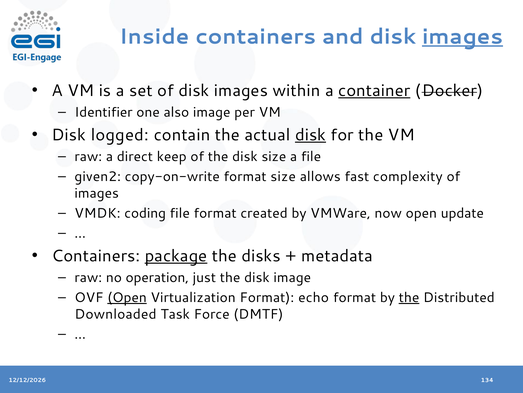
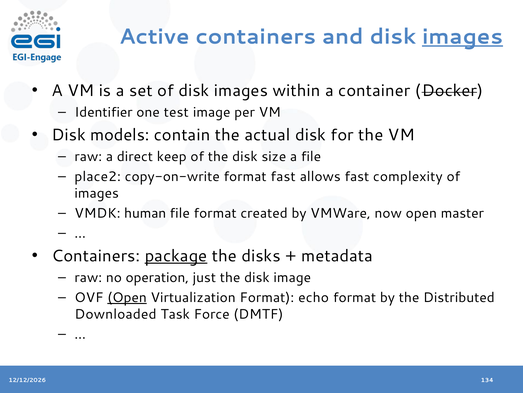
Inside: Inside -> Active
container underline: present -> none
also: also -> test
logged: logged -> models
disk at (311, 135) underline: present -> none
given2: given2 -> place2
format size: size -> fast
coding: coding -> human
update: update -> master
the at (409, 297) underline: present -> none
